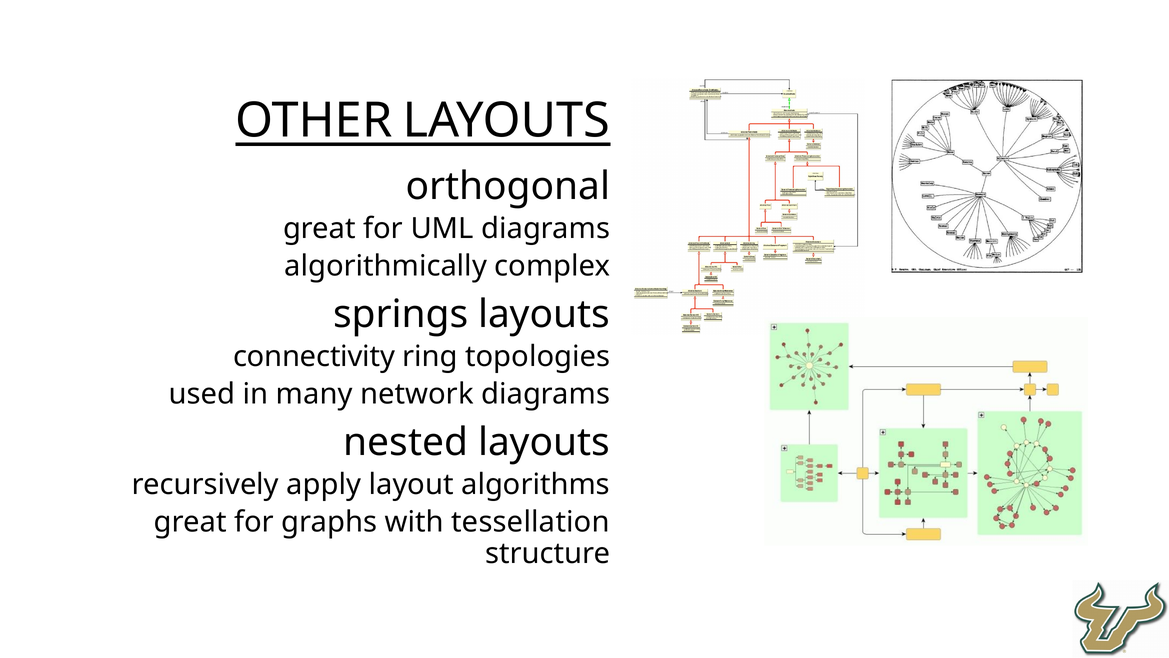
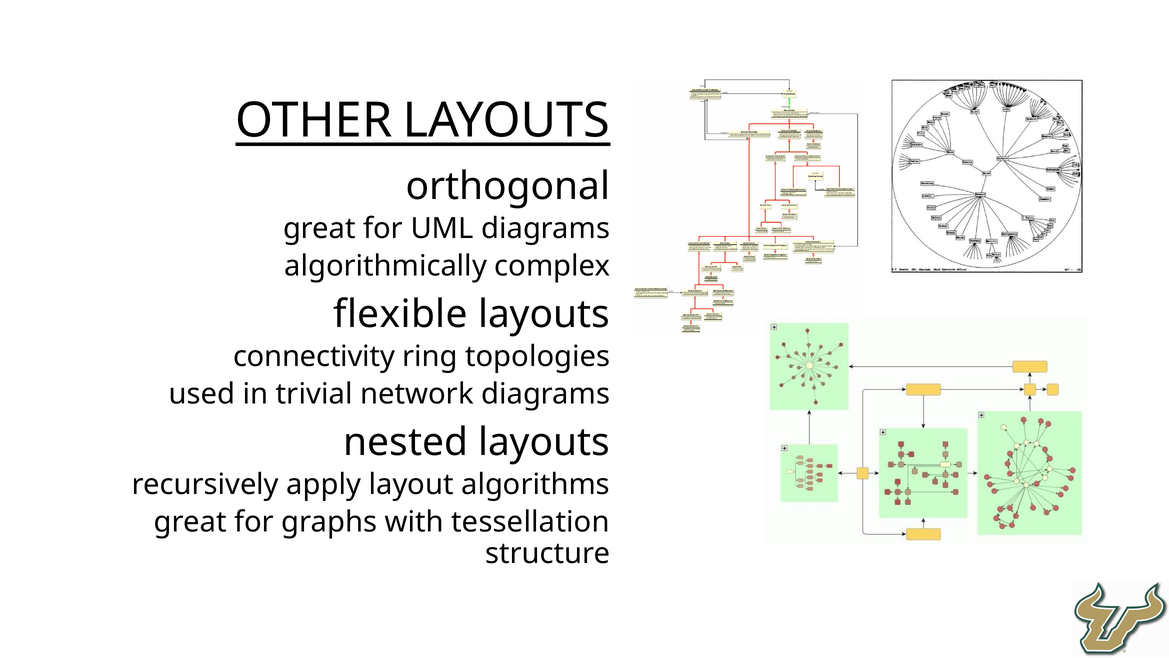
springs: springs -> flexible
many: many -> trivial
